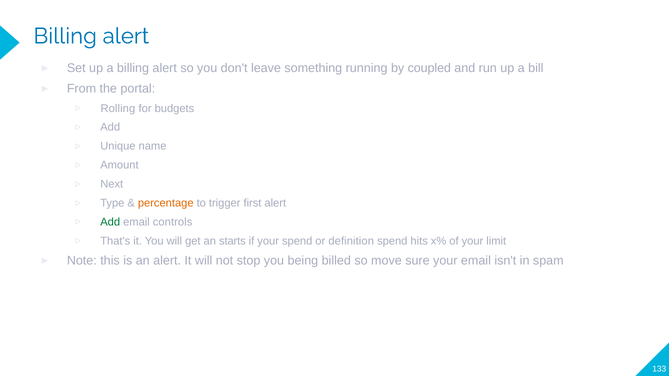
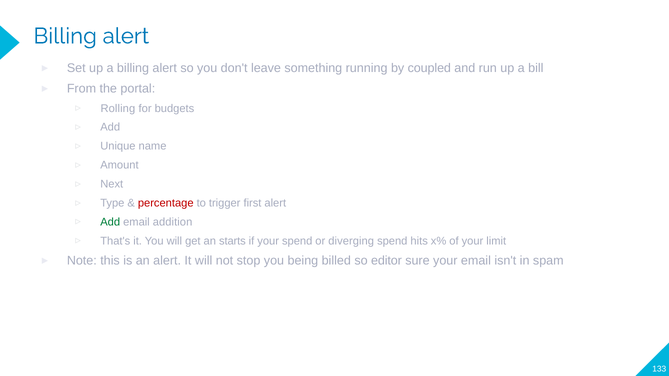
percentage colour: orange -> red
controls: controls -> addition
definition: definition -> diverging
move: move -> editor
